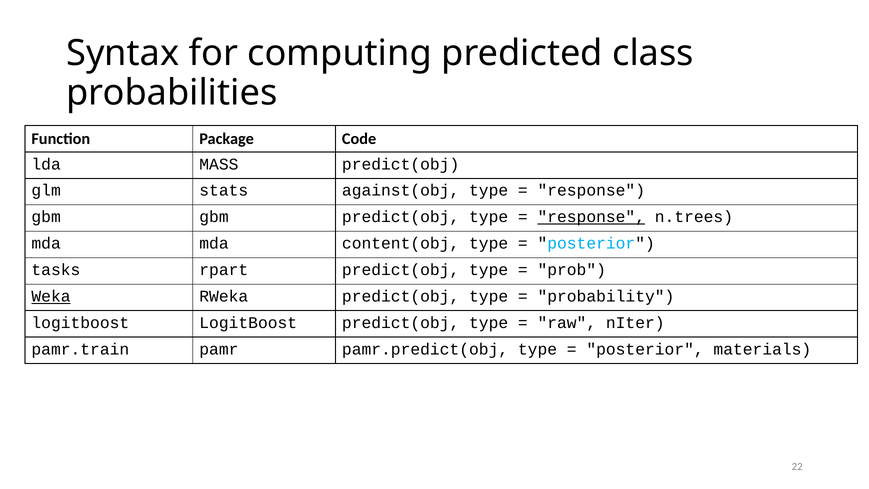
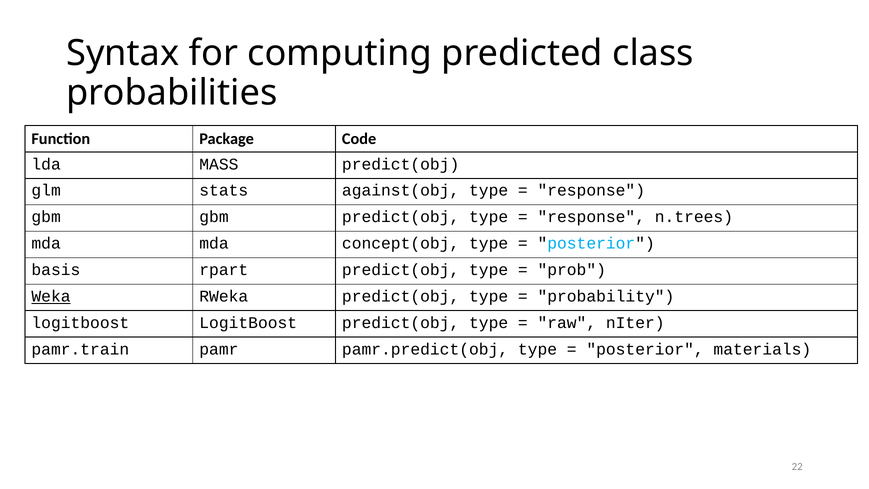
response at (591, 217) underline: present -> none
content(obj: content(obj -> concept(obj
tasks: tasks -> basis
